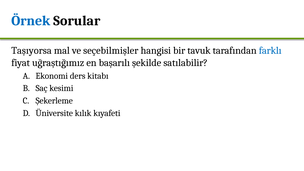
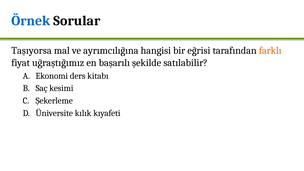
seçebilmişler: seçebilmişler -> ayrımcılığına
tavuk: tavuk -> eğrisi
farklı colour: blue -> orange
